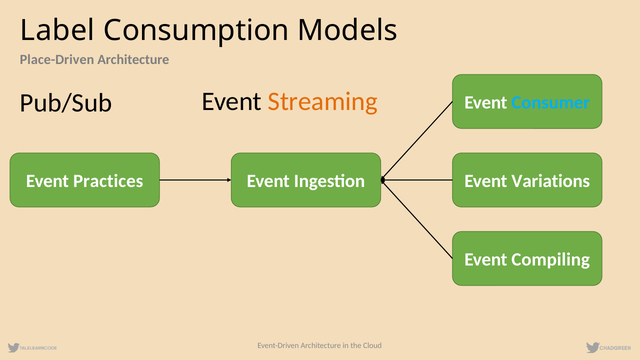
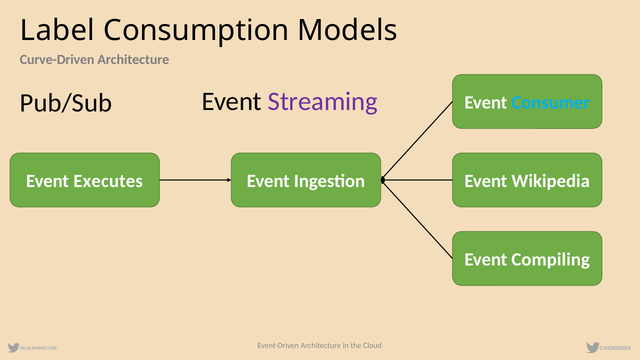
Place-Driven: Place-Driven -> Curve-Driven
Streaming colour: orange -> purple
Practices: Practices -> Executes
Variations: Variations -> Wikipedia
